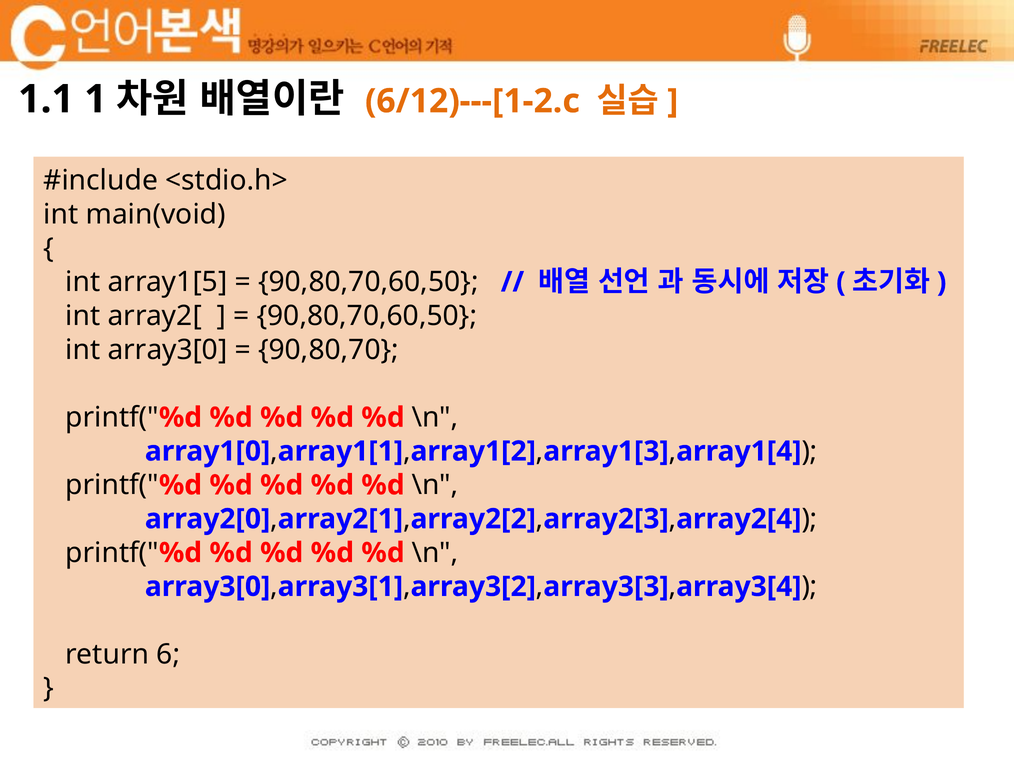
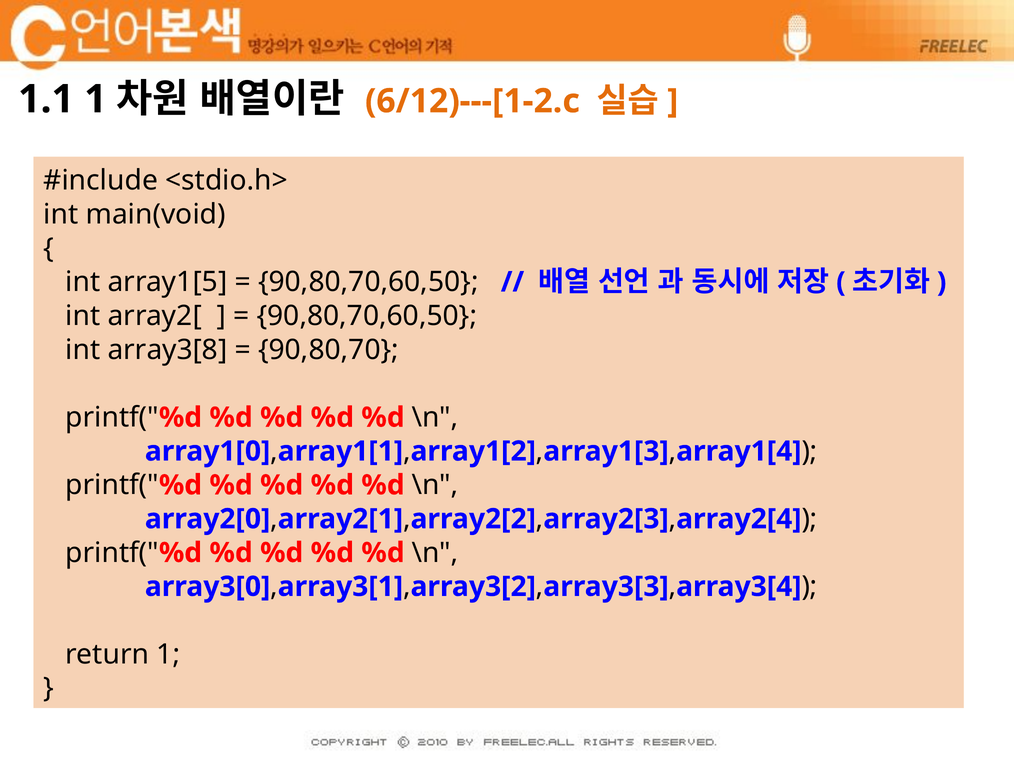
int array3[0: array3[0 -> array3[8
return 6: 6 -> 1
